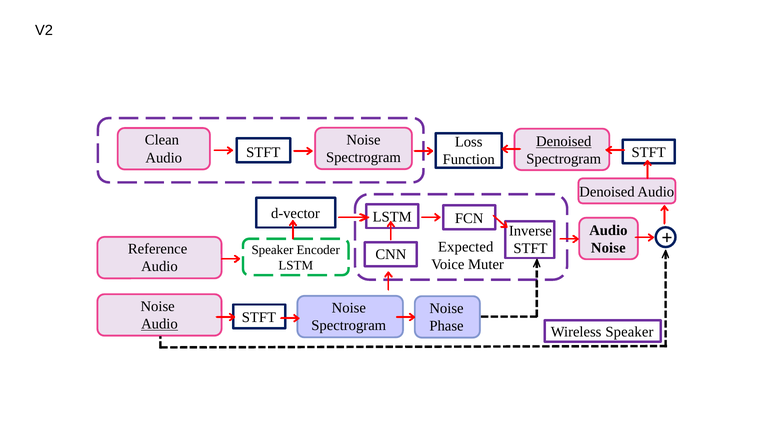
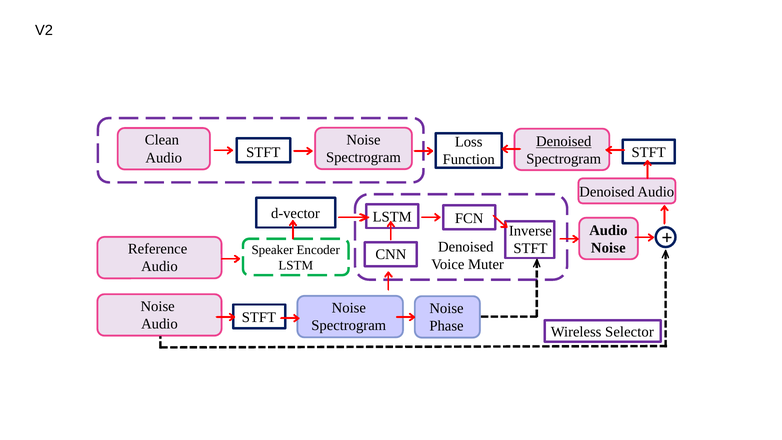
Expected at (466, 247): Expected -> Denoised
Audio at (159, 324) underline: present -> none
Wireless Speaker: Speaker -> Selector
